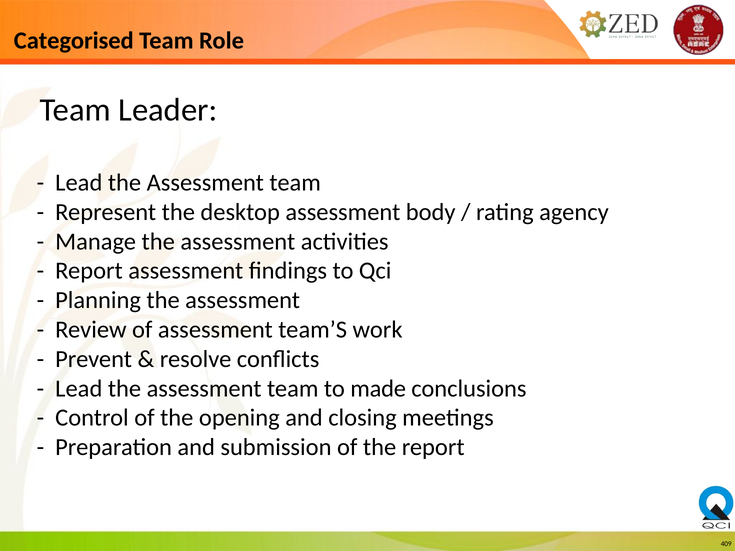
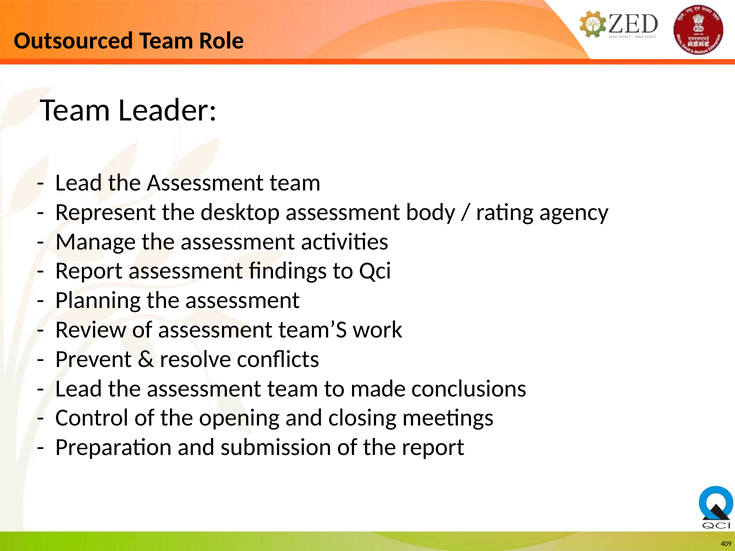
Categorised: Categorised -> Outsourced
